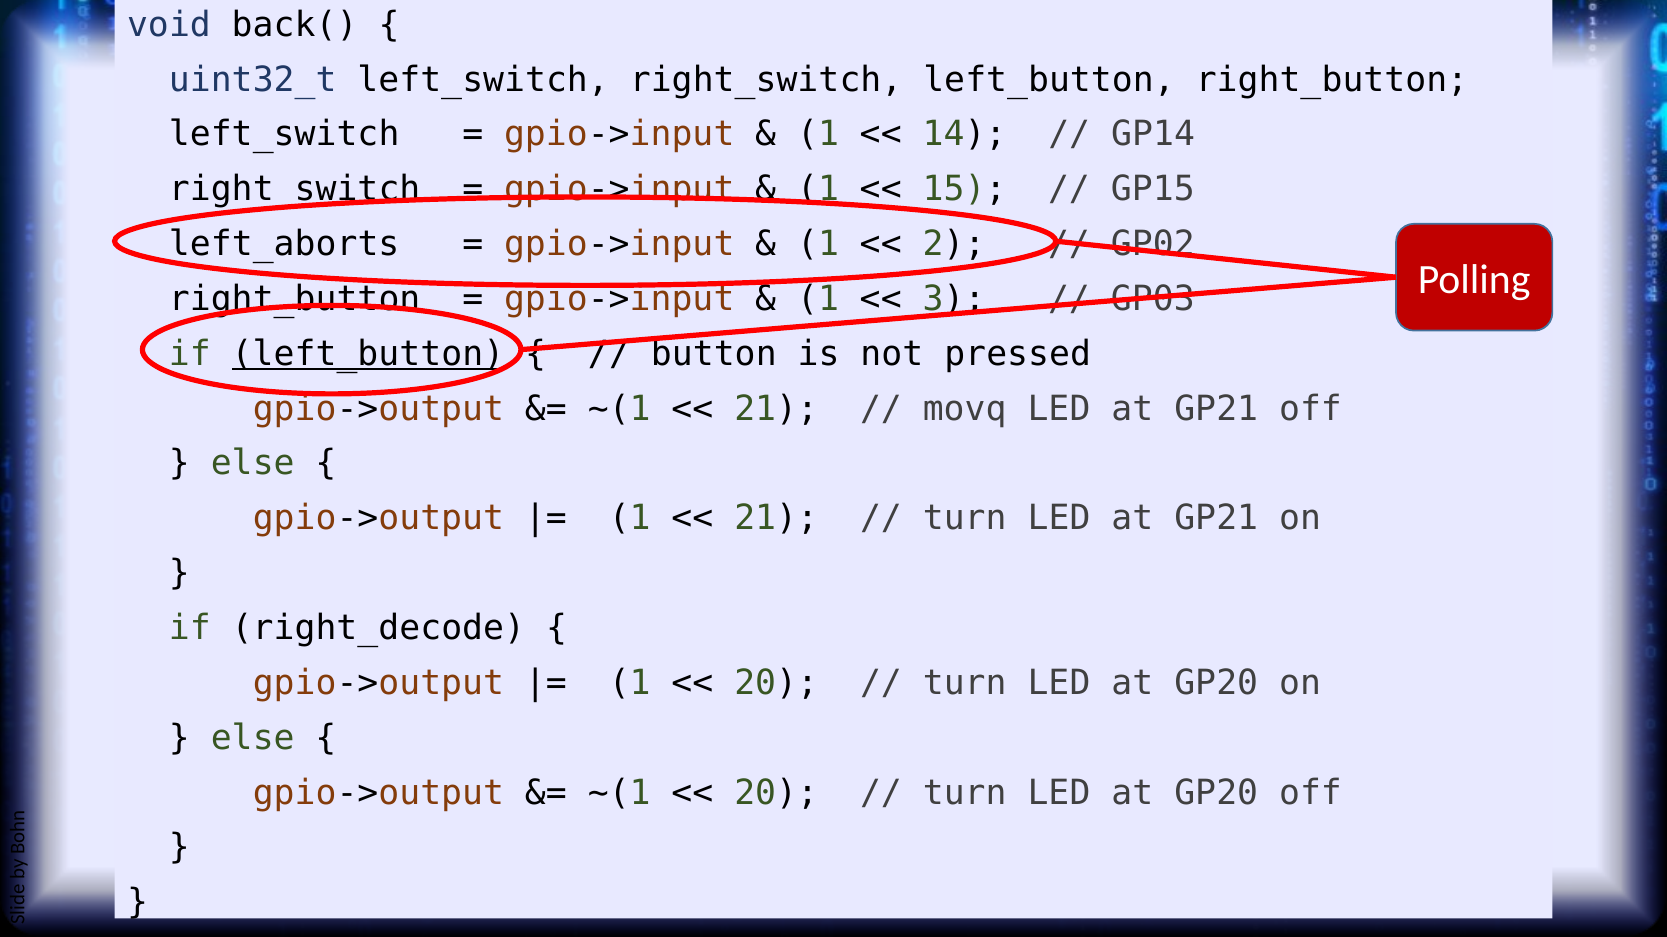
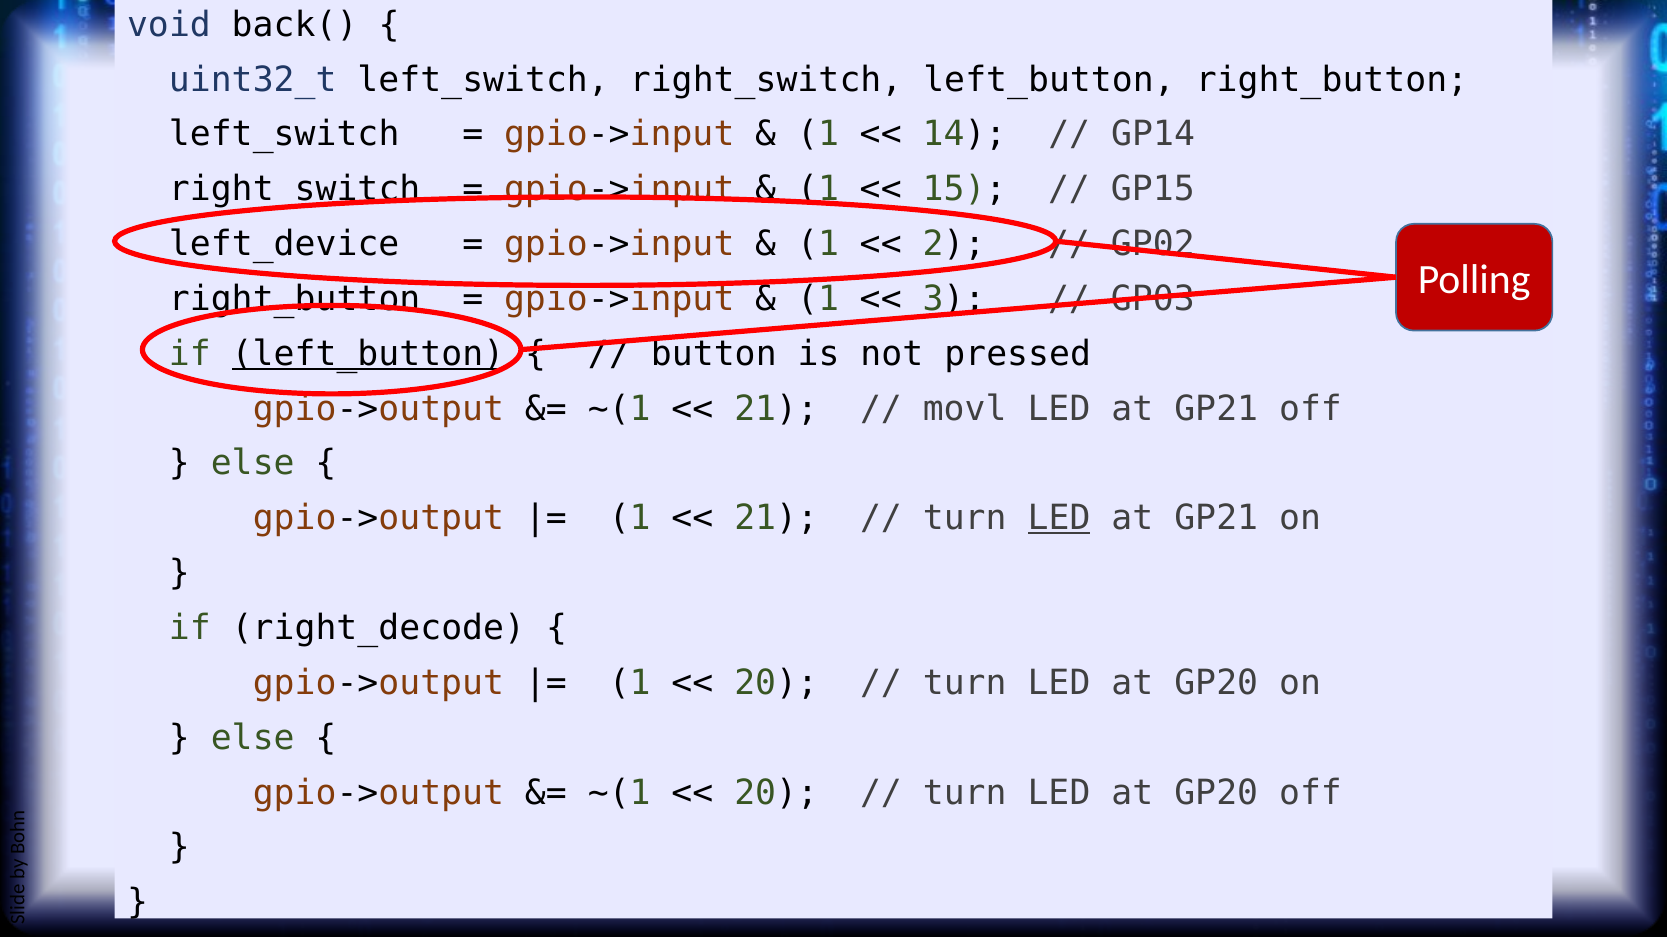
left_aborts: left_aborts -> left_device
movq: movq -> movl
LED at (1059, 519) underline: none -> present
